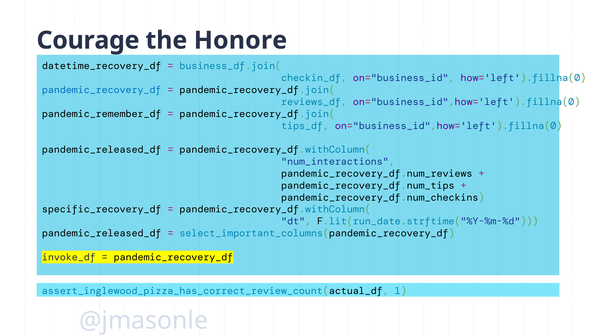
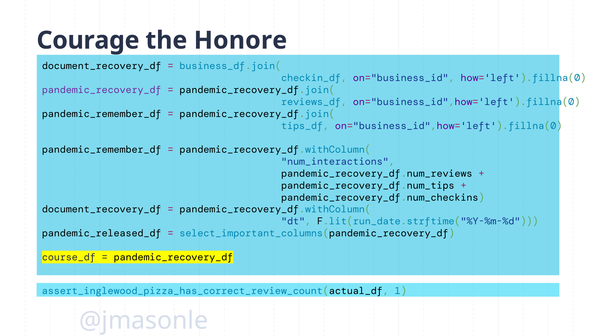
datetime_recovery_df at (102, 66): datetime_recovery_df -> document_recovery_df
pandemic_recovery_df at (102, 90) colour: blue -> purple
pandemic_released_df at (102, 150): pandemic_released_df -> pandemic_remember_df
specific_recovery_df at (102, 210): specific_recovery_df -> document_recovery_df
invoke_df: invoke_df -> course_df
